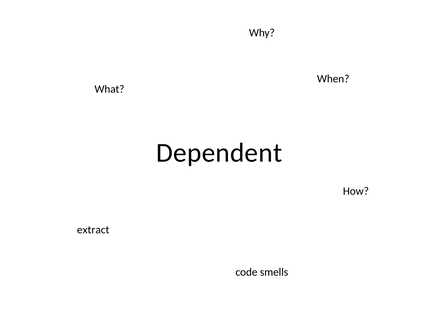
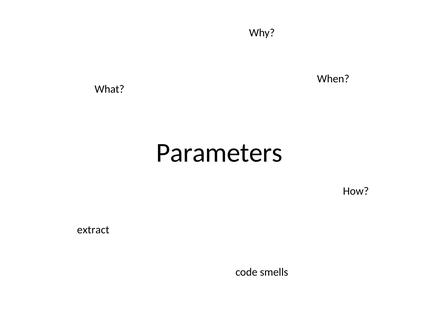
Dependent: Dependent -> Parameters
